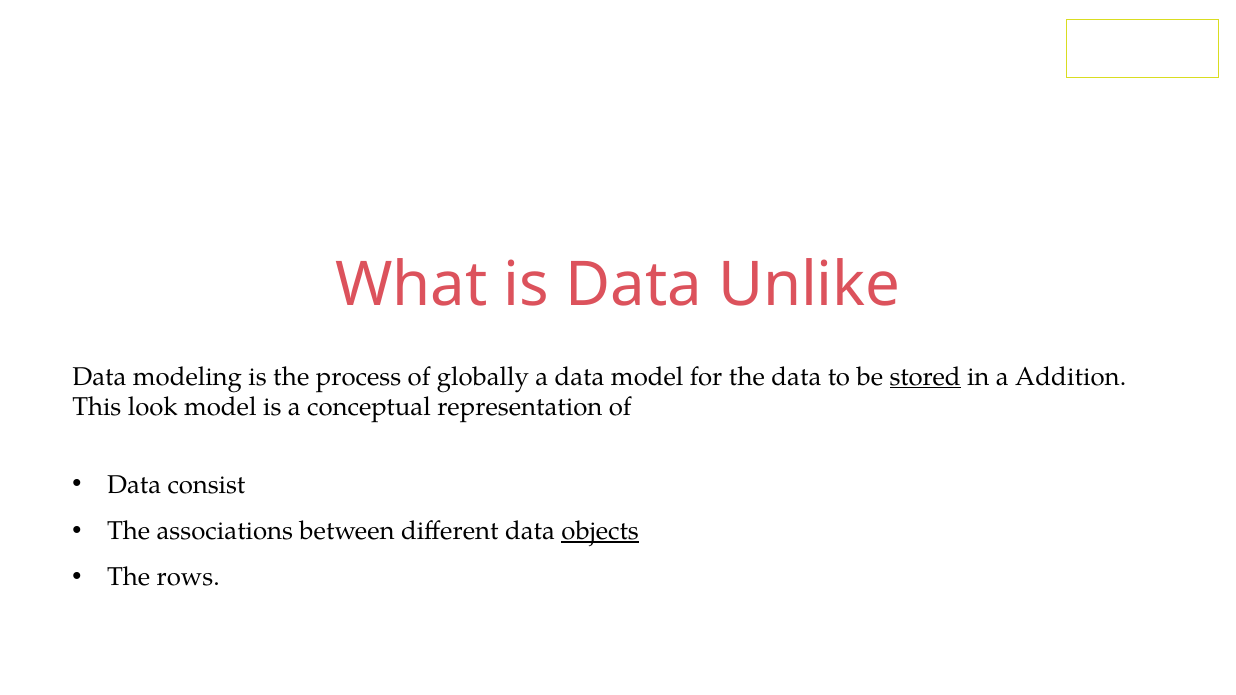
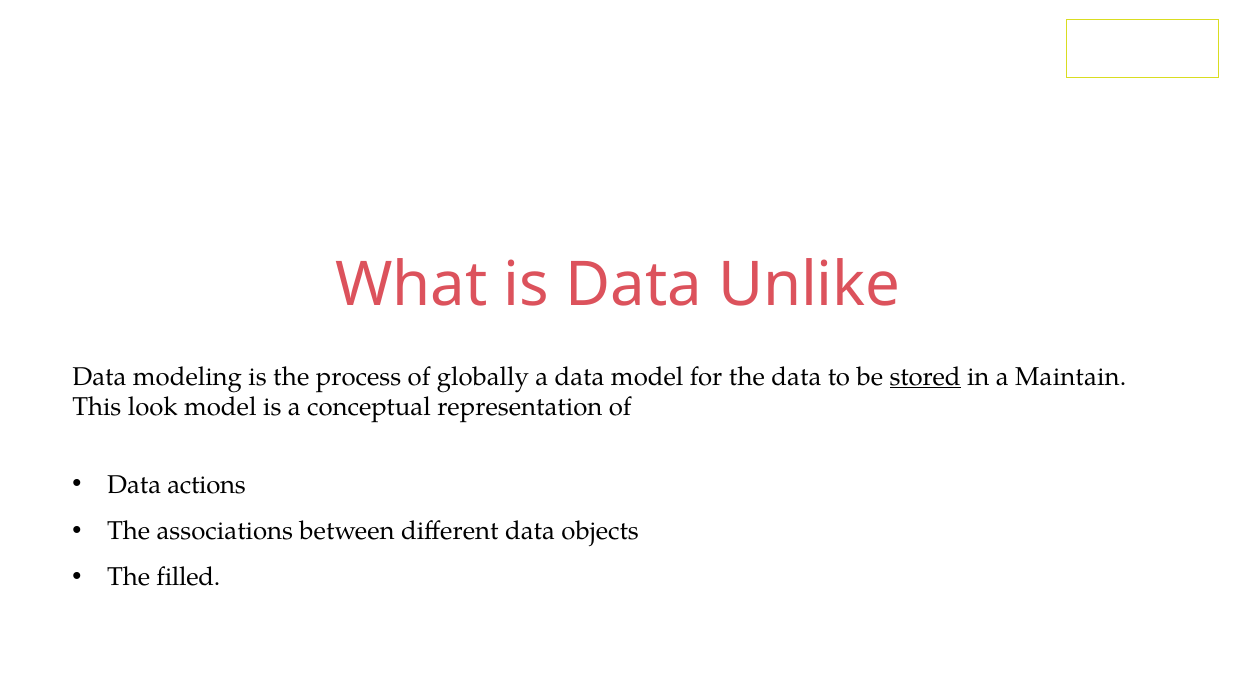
Addition: Addition -> Maintain
consist: consist -> actions
objects underline: present -> none
rows: rows -> filled
